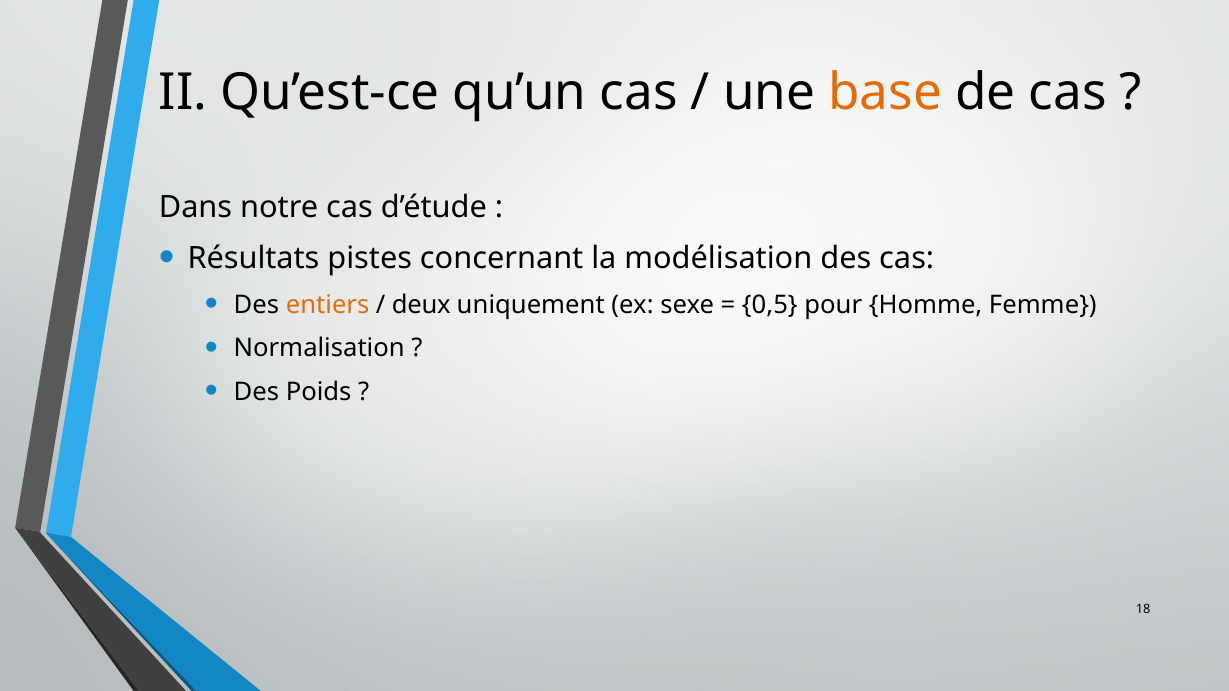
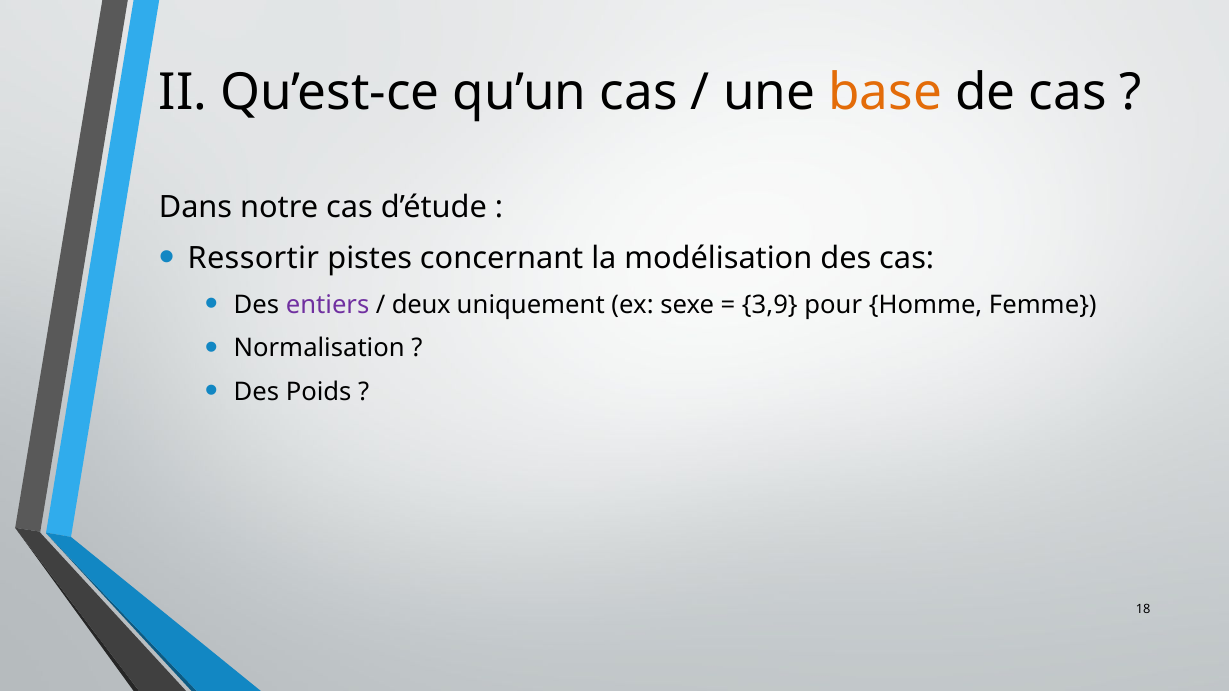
Résultats: Résultats -> Ressortir
entiers colour: orange -> purple
0,5: 0,5 -> 3,9
